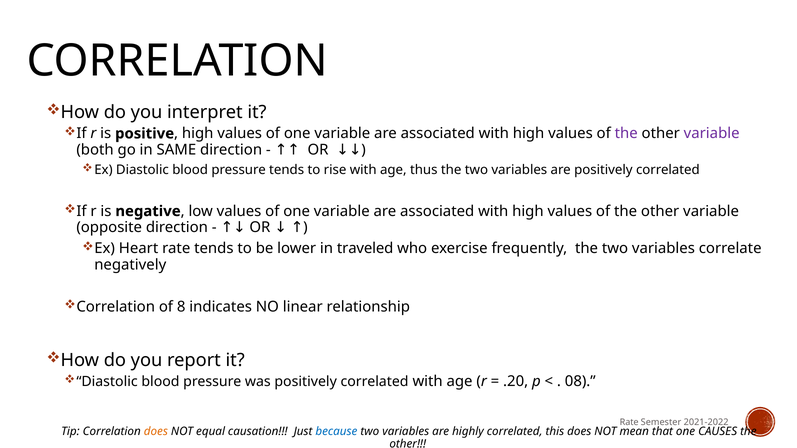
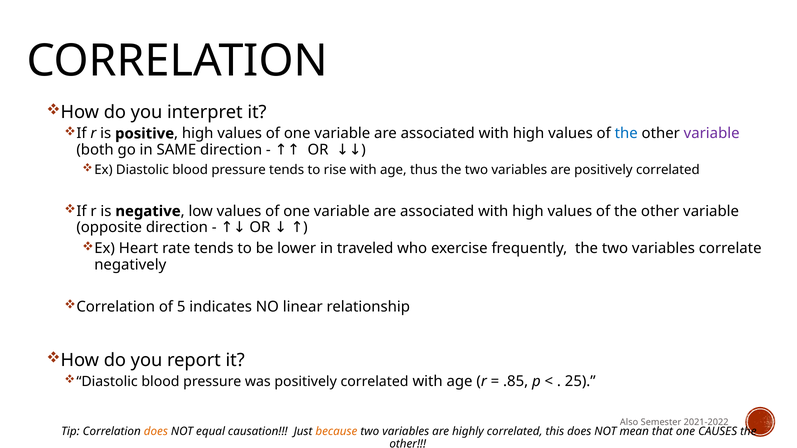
the at (626, 134) colour: purple -> blue
8: 8 -> 5
.20: .20 -> .85
08: 08 -> 25
Rate at (629, 423): Rate -> Also
because colour: blue -> orange
